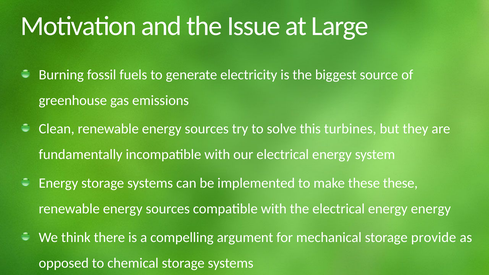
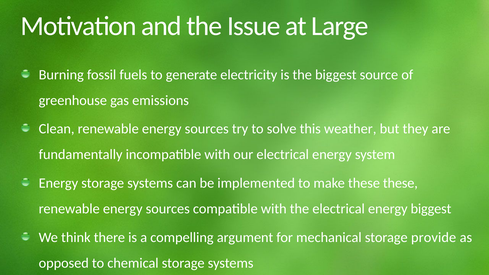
turbines: turbines -> weather
energy energy: energy -> biggest
